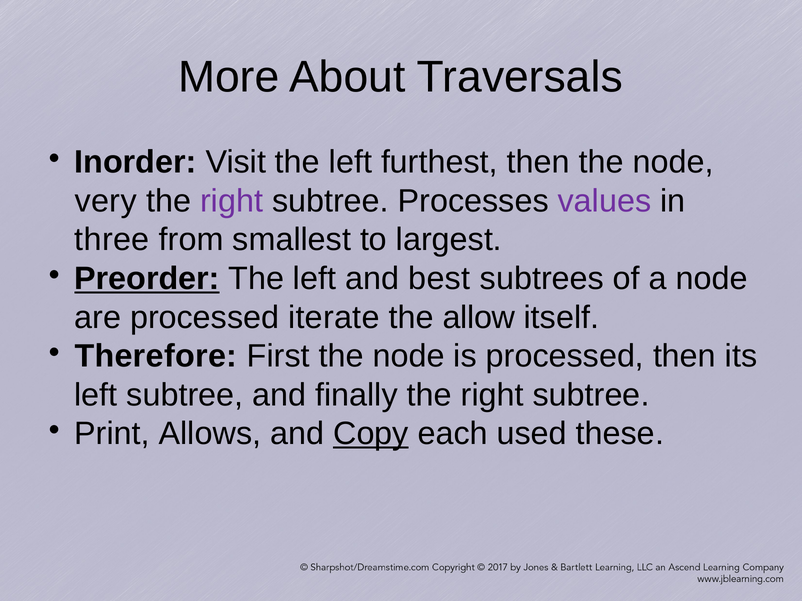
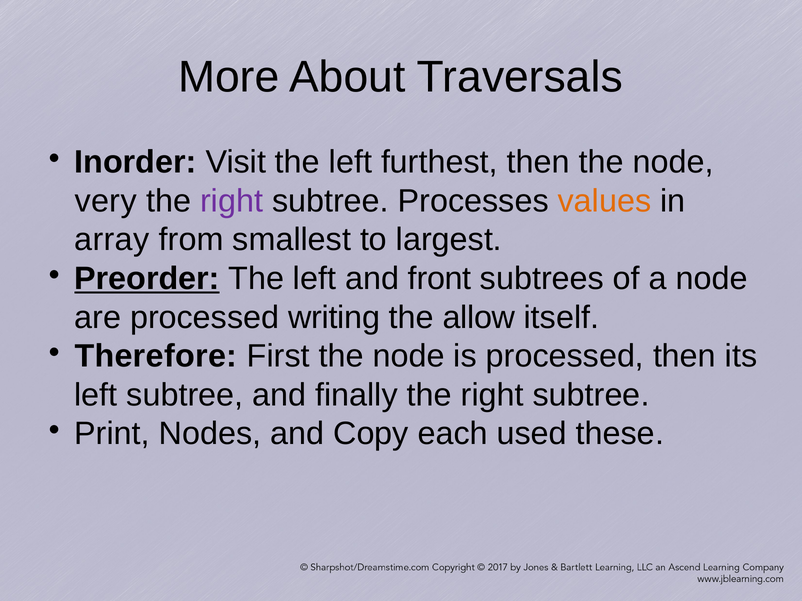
values colour: purple -> orange
three: three -> array
best: best -> front
iterate: iterate -> writing
Allows: Allows -> Nodes
Copy underline: present -> none
